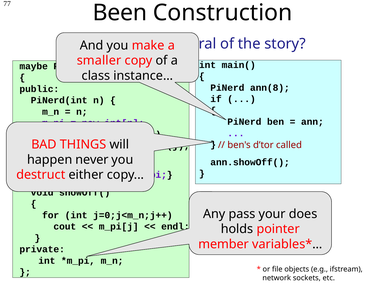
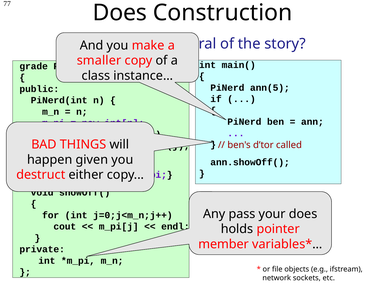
Been at (120, 13): Been -> Does
maybe: maybe -> grade
ann(8: ann(8 -> ann(5
never: never -> given
